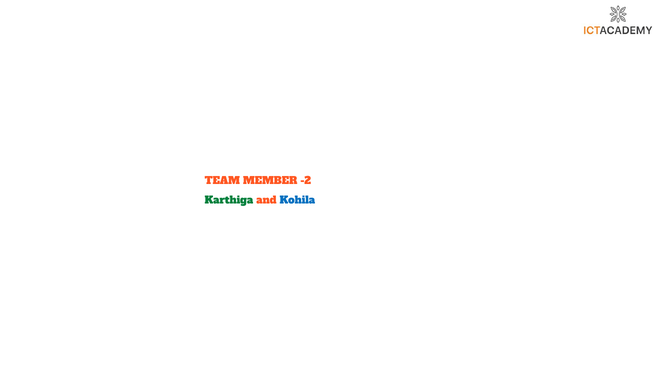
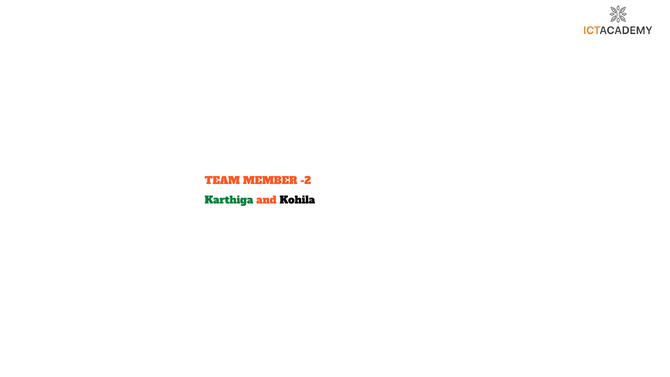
Kohila colour: blue -> black
